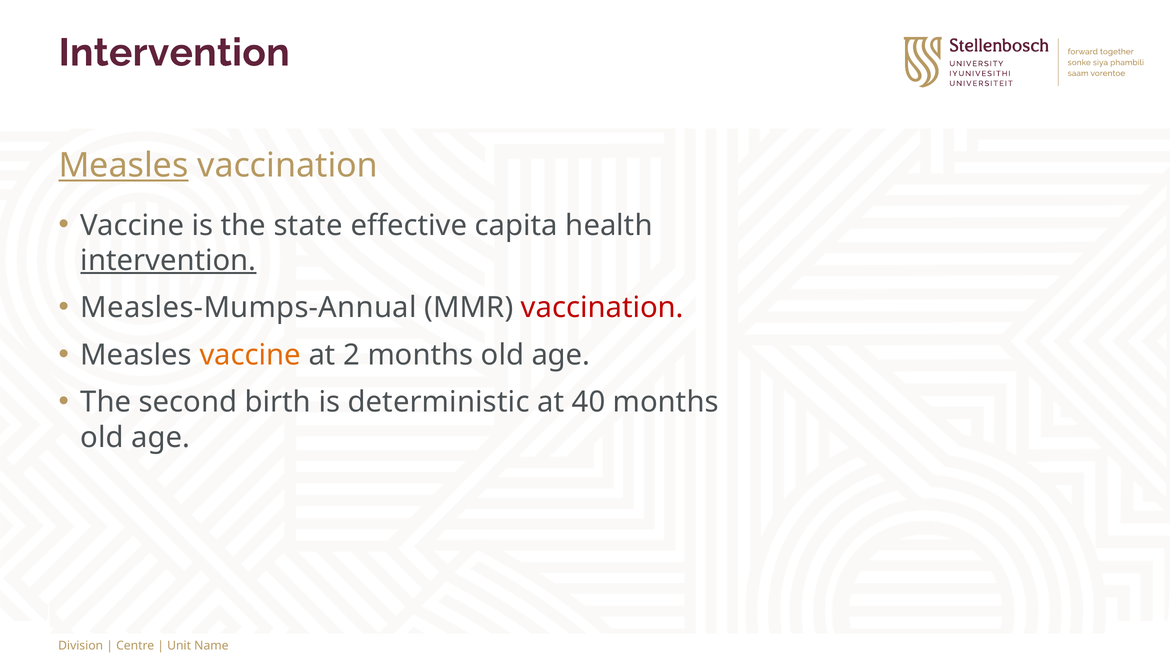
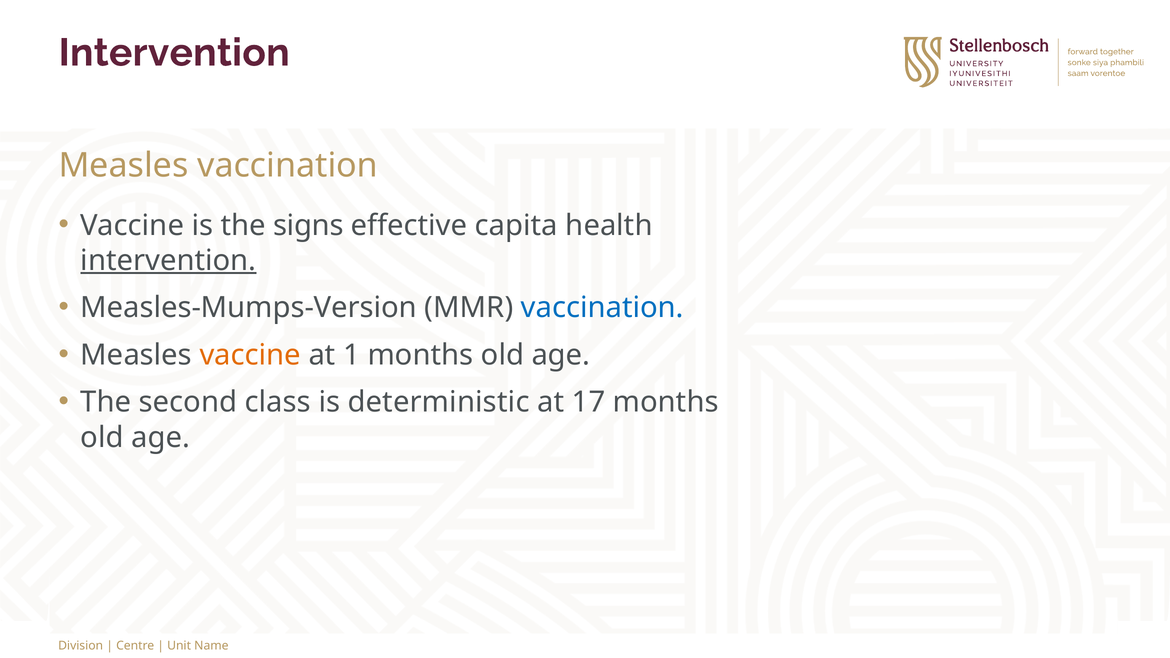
Measles at (123, 166) underline: present -> none
state: state -> signs
Measles-Mumps-Annual: Measles-Mumps-Annual -> Measles-Mumps-Version
vaccination at (602, 308) colour: red -> blue
2: 2 -> 1
birth: birth -> class
40: 40 -> 17
